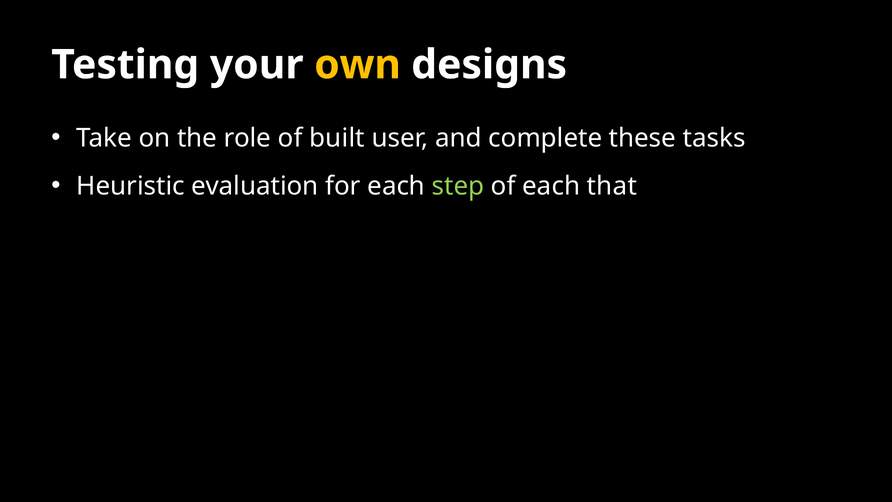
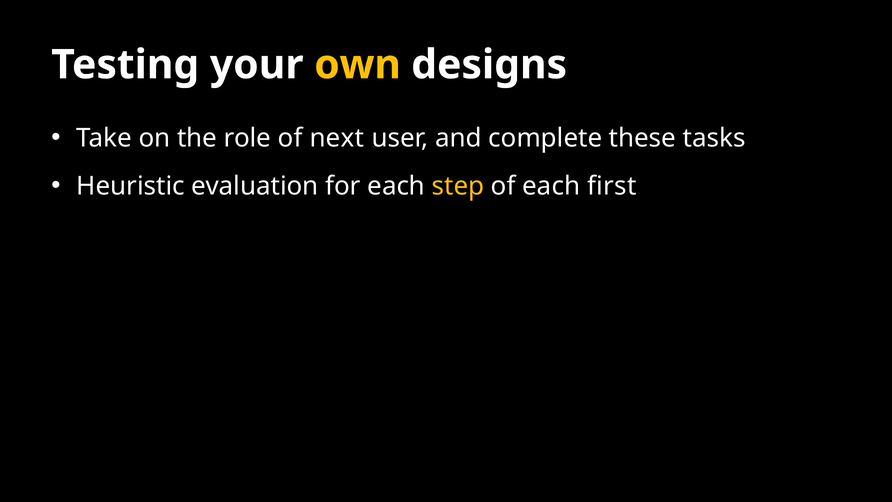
built: built -> next
step colour: light green -> yellow
that: that -> first
